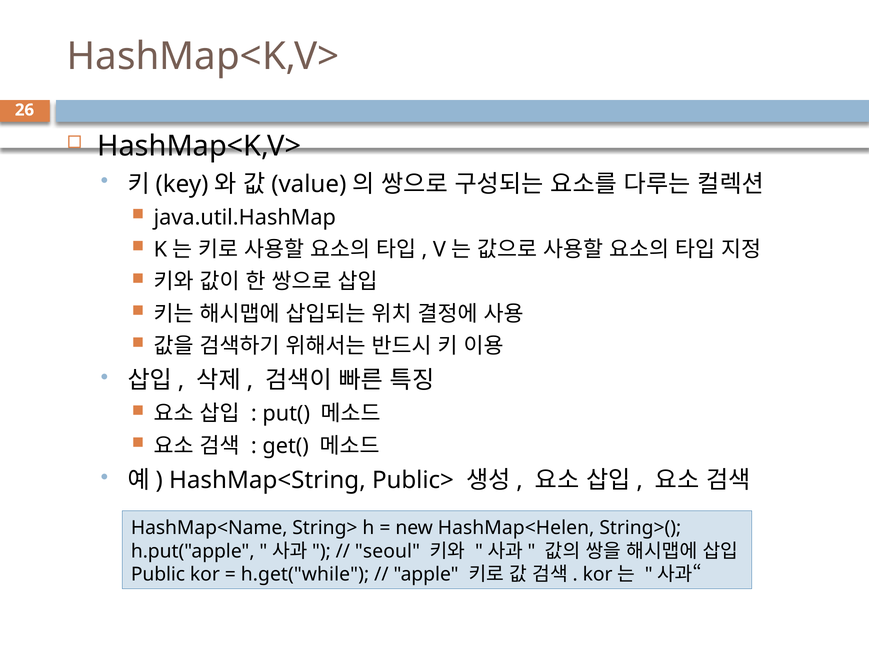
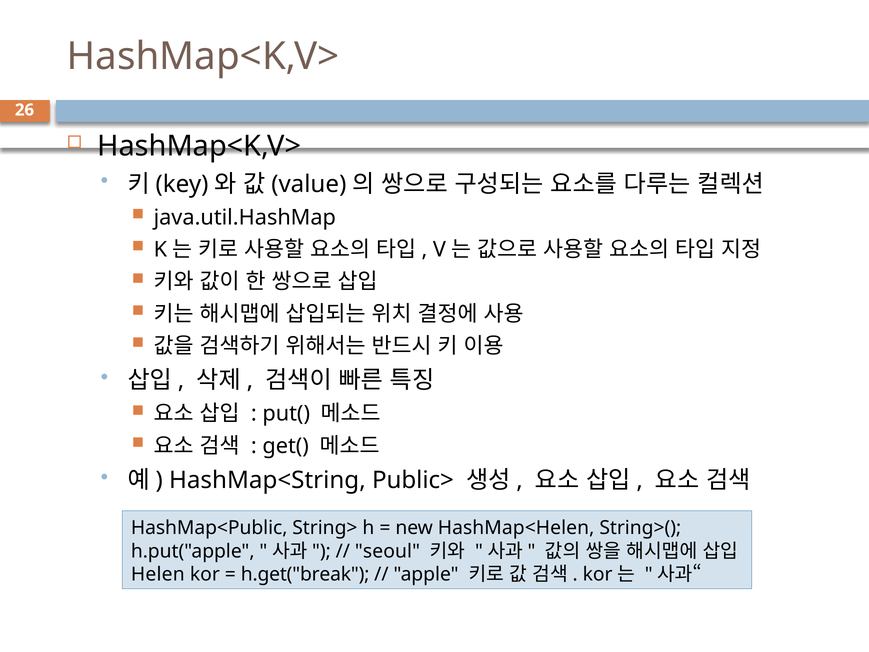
HashMap<Name: HashMap<Name -> HashMap<Public
Public: Public -> Helen
h.get("while: h.get("while -> h.get("break
